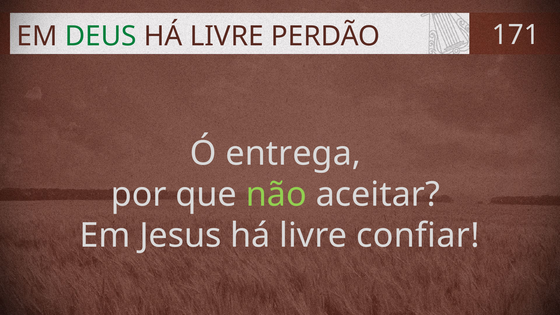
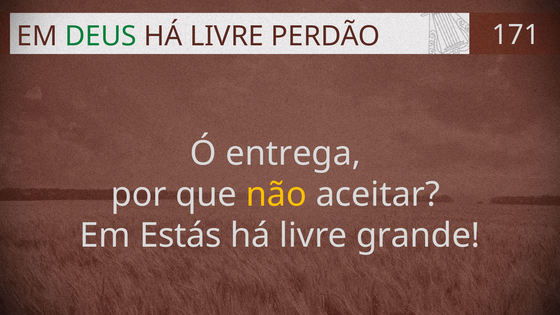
não colour: light green -> yellow
Jesus: Jesus -> Estás
confiar: confiar -> grande
